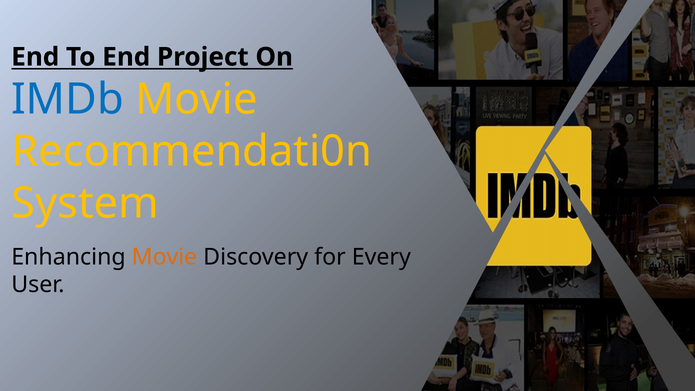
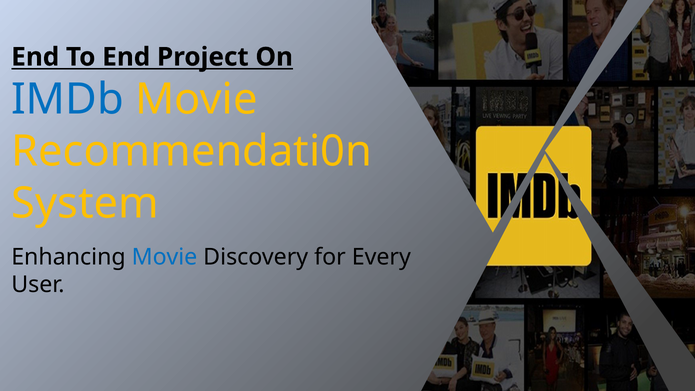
Movie at (165, 257) colour: orange -> blue
